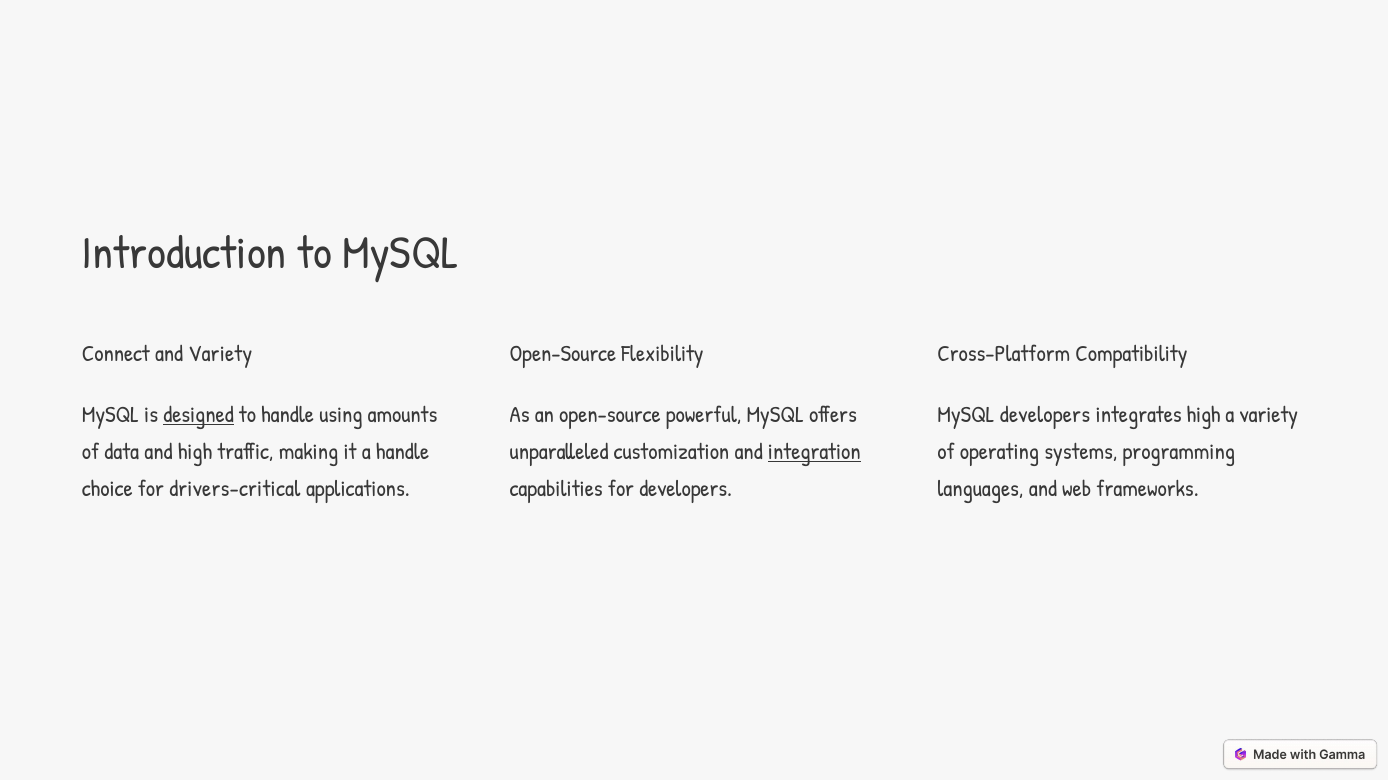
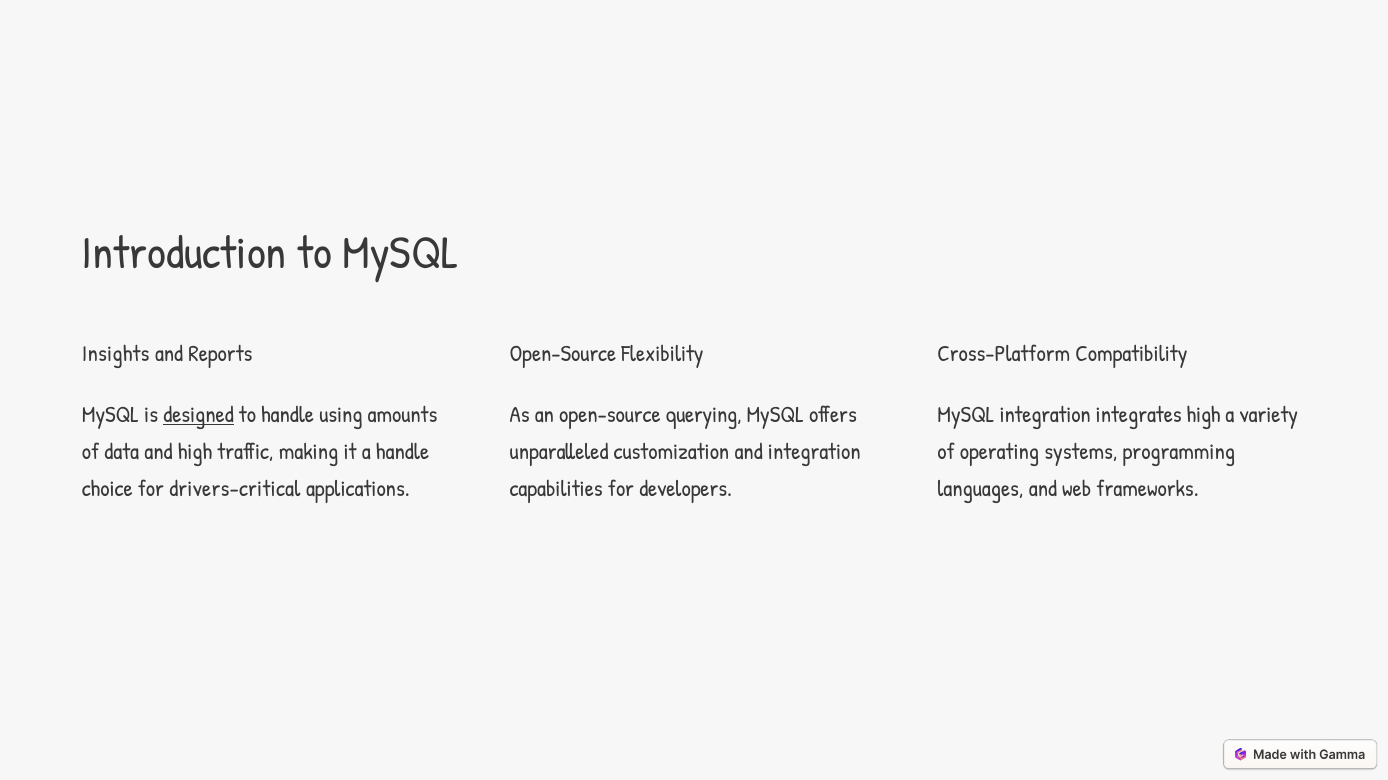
Connect: Connect -> Insights
and Variety: Variety -> Reports
powerful: powerful -> querying
MySQL developers: developers -> integration
integration at (814, 452) underline: present -> none
